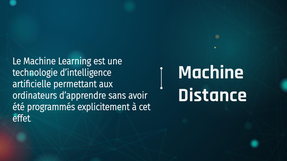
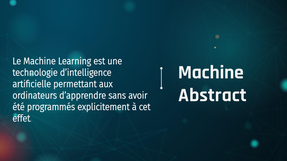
Distance: Distance -> Abstract
